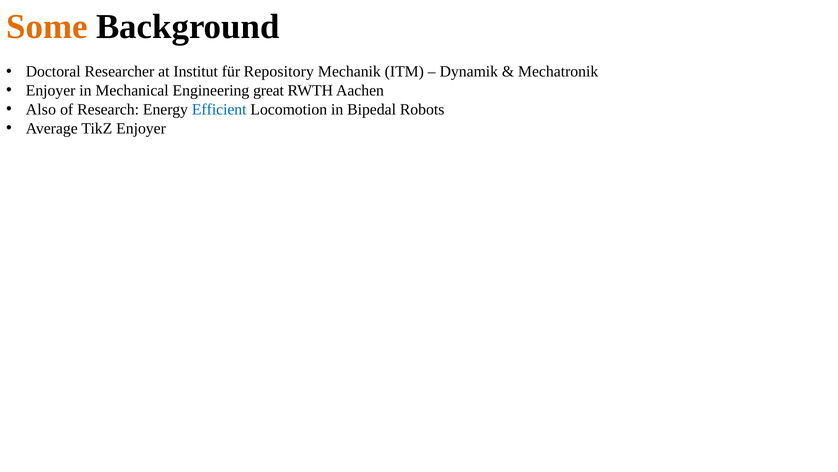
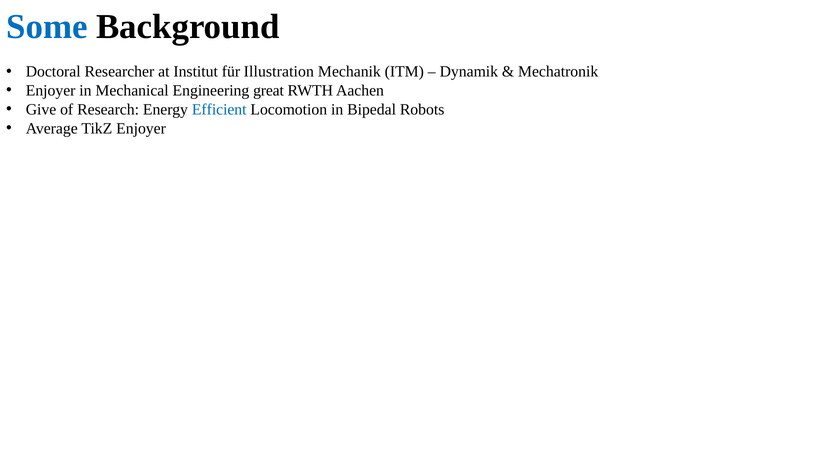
Some colour: orange -> blue
Repository: Repository -> Illustration
Also: Also -> Give
